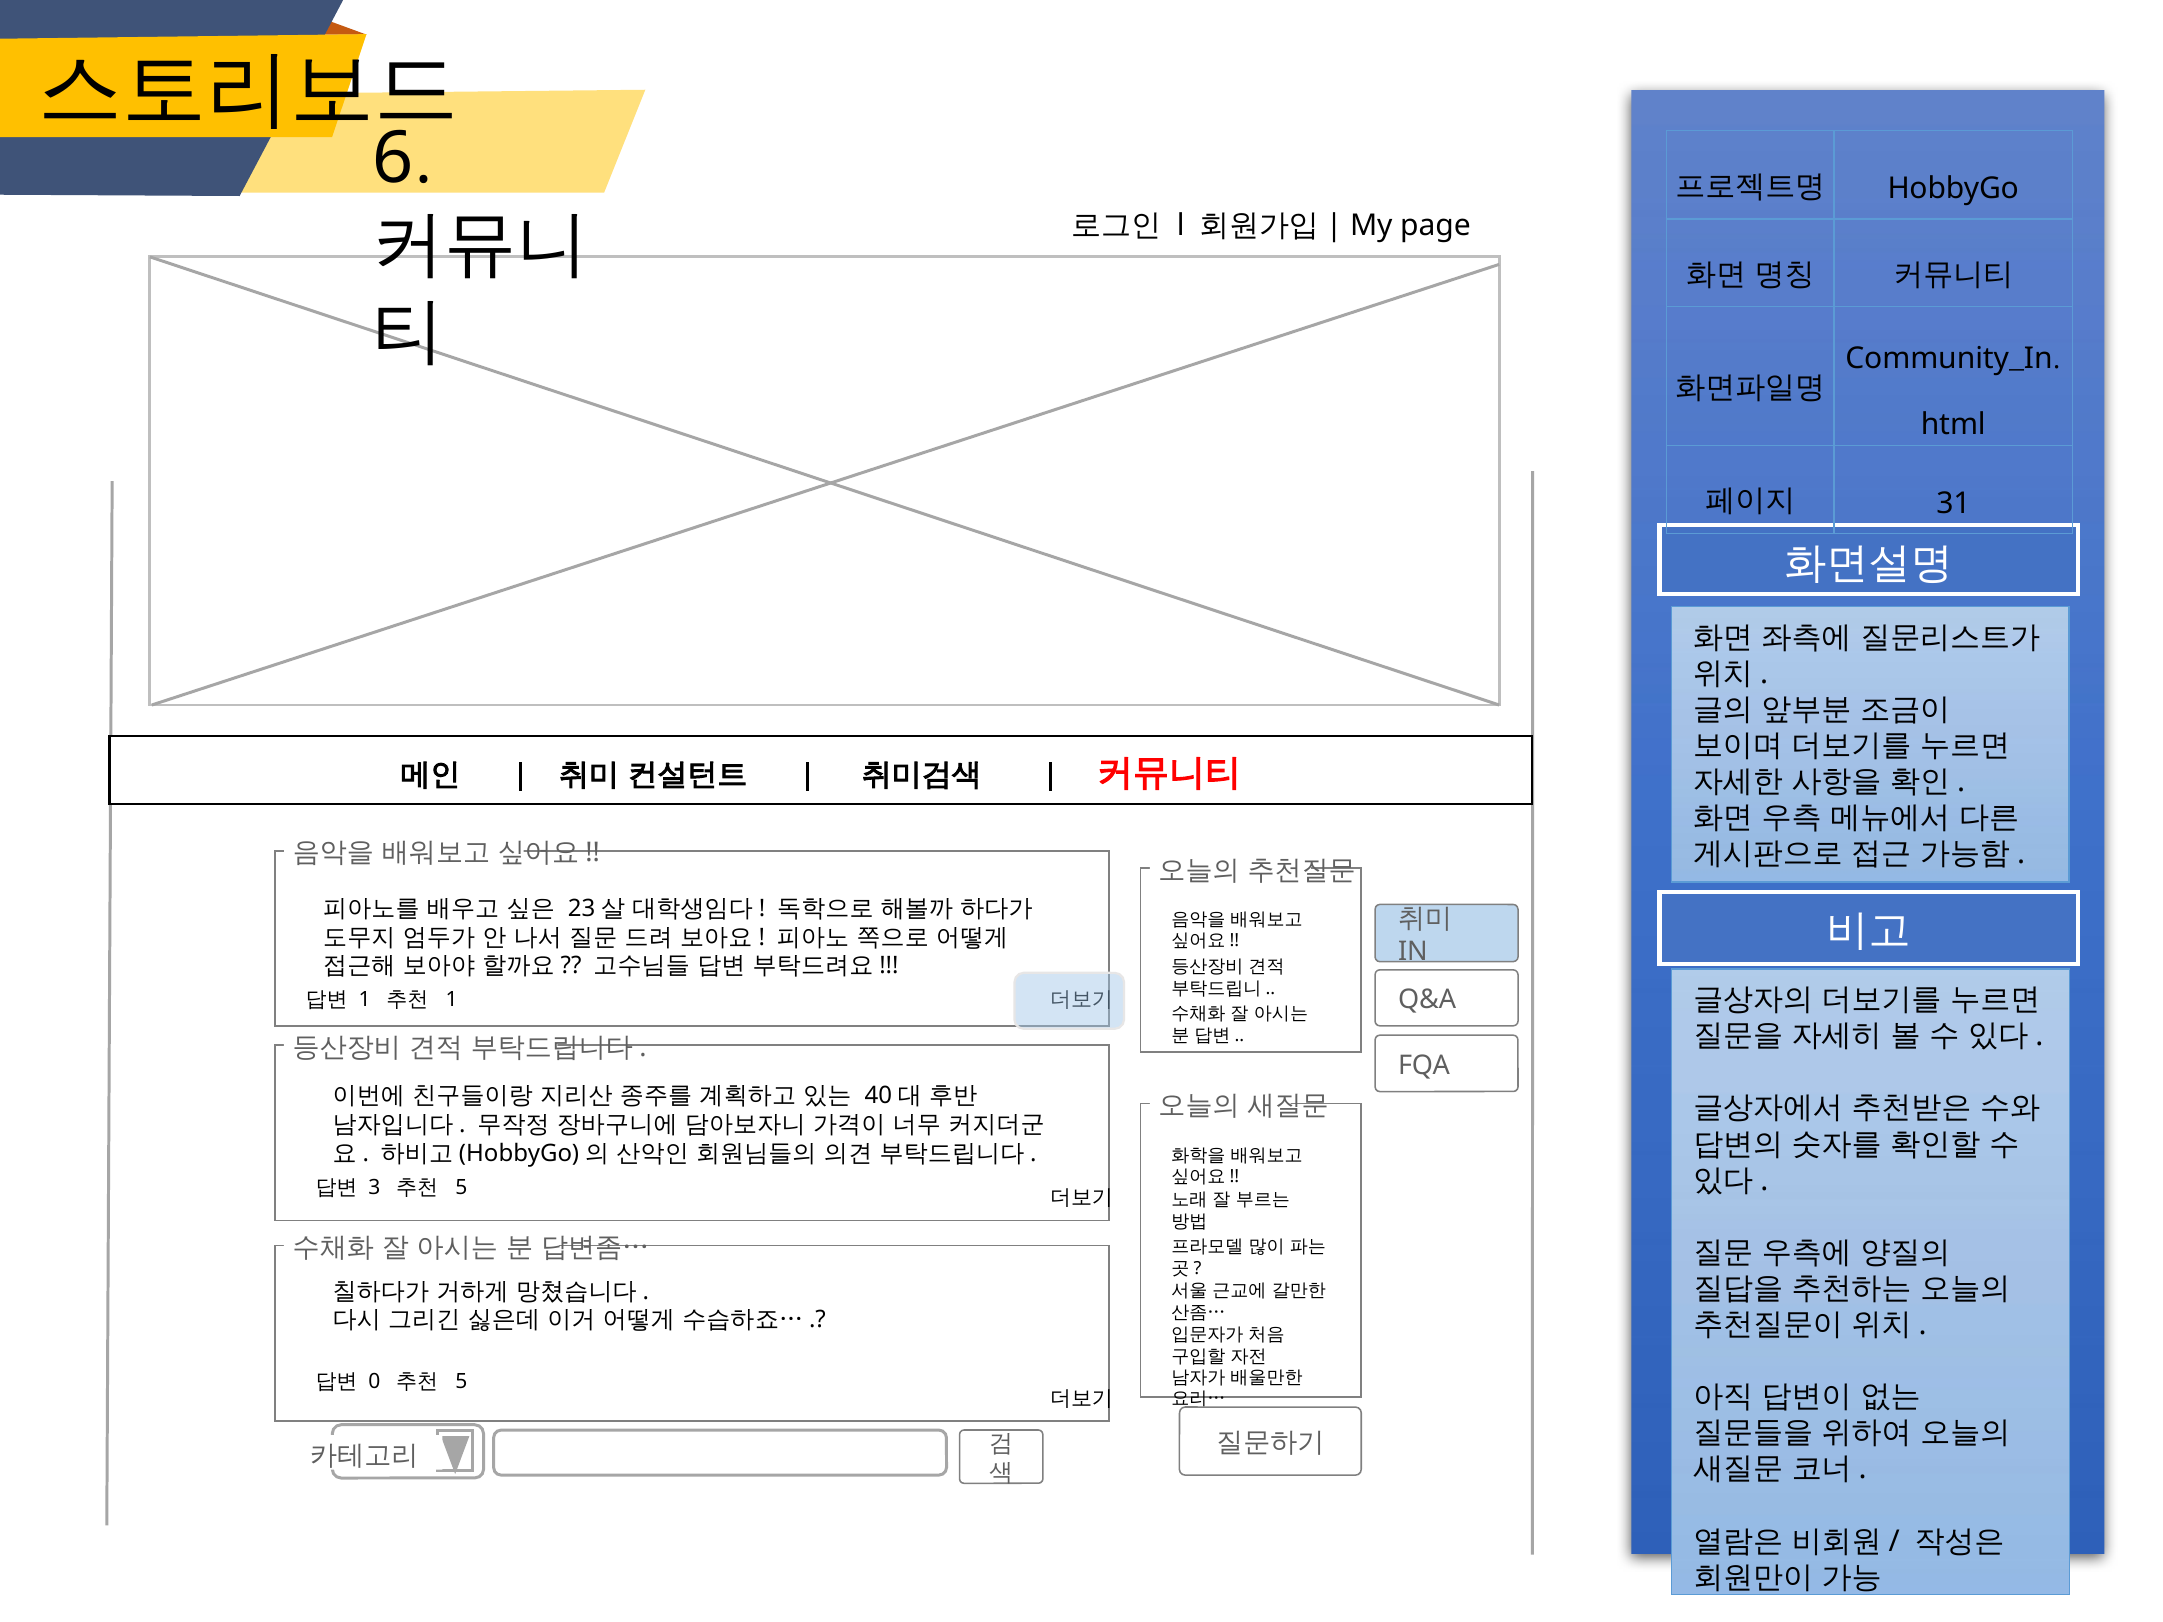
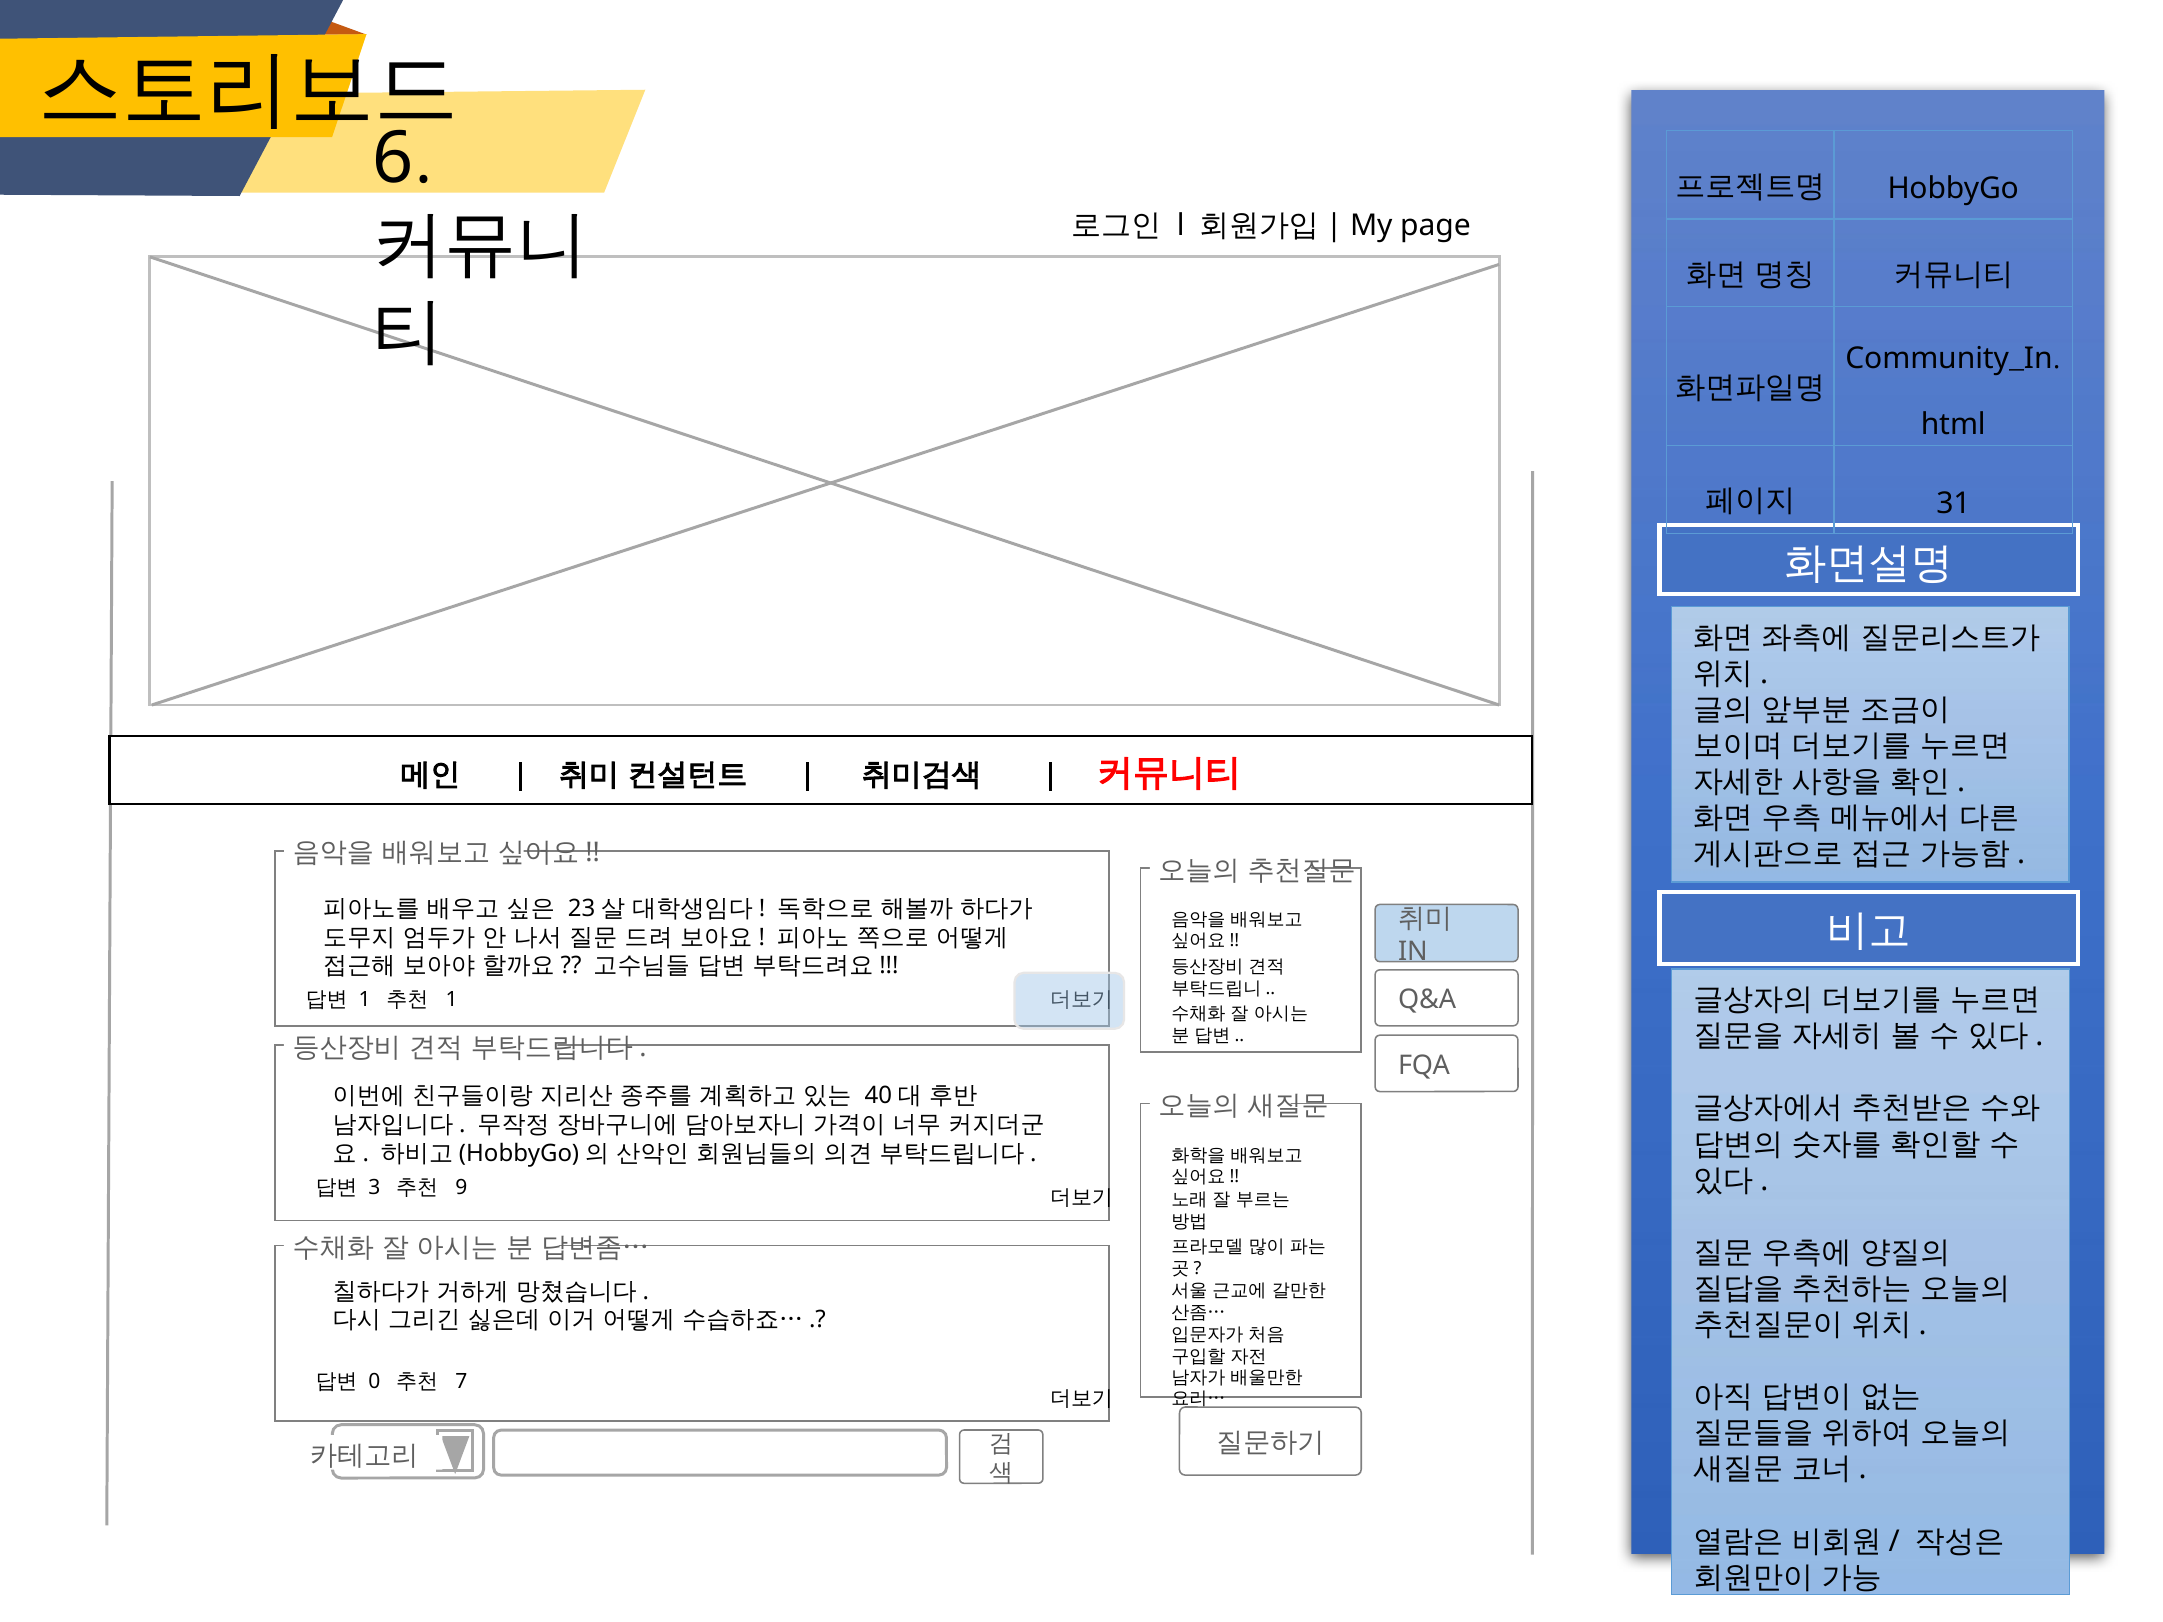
5 at (461, 1187): 5 -> 9
5 at (461, 1382): 5 -> 7
